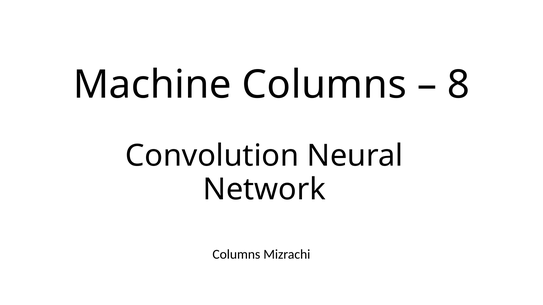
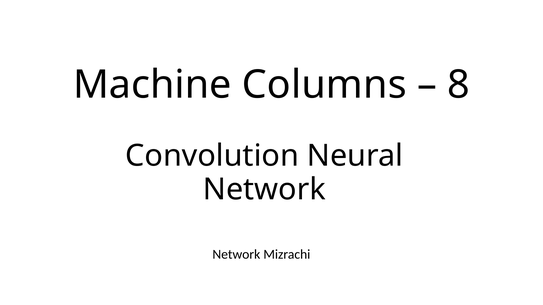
Columns at (236, 255): Columns -> Network
